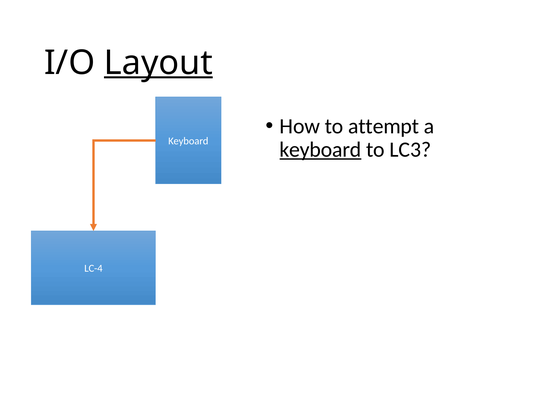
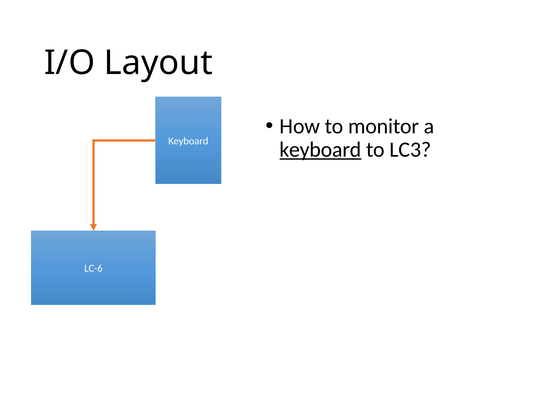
Layout underline: present -> none
attempt: attempt -> monitor
LC-4: LC-4 -> LC-6
